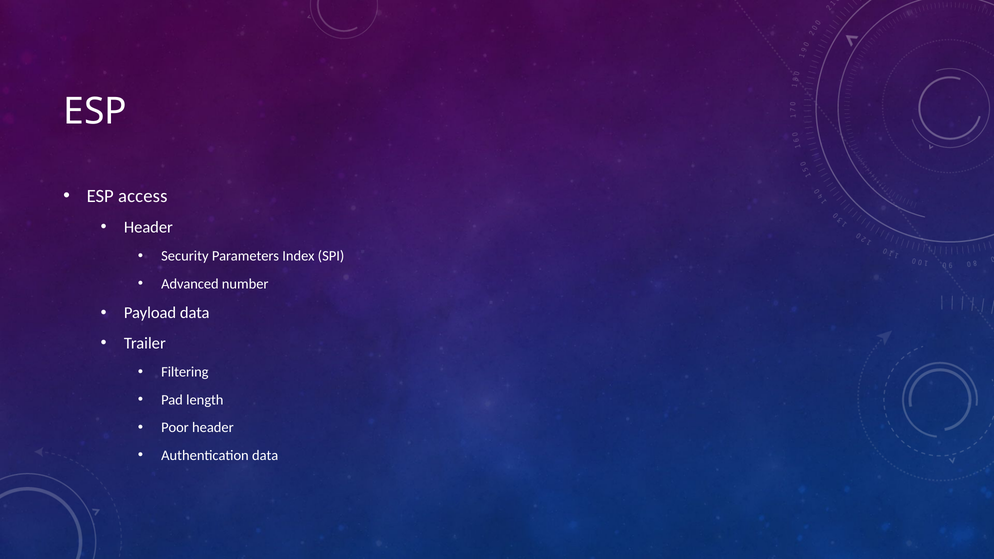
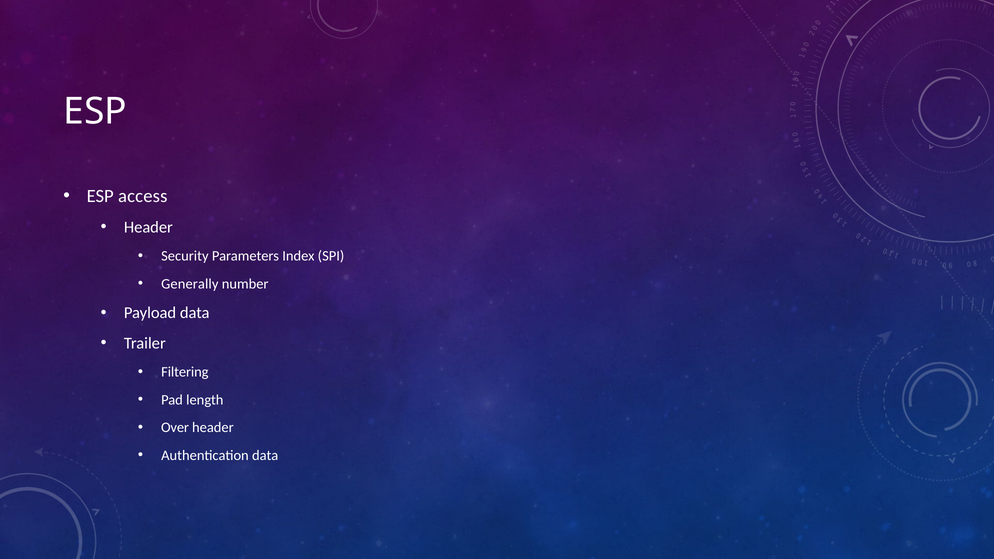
Advanced: Advanced -> Generally
Poor: Poor -> Over
